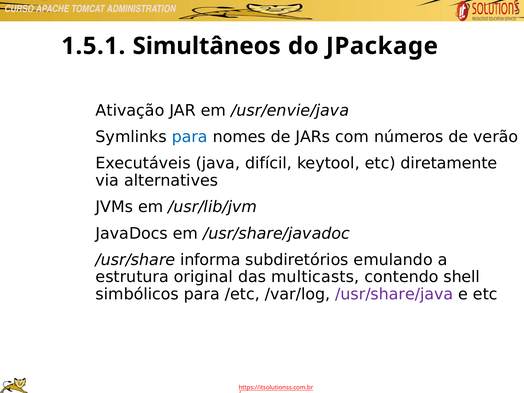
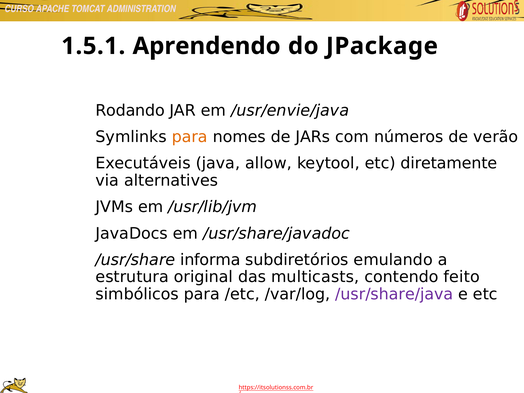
Simultâneos: Simultâneos -> Aprendendo
Ativação: Ativação -> Rodando
para at (190, 137) colour: blue -> orange
difícil: difícil -> allow
shell: shell -> feito
